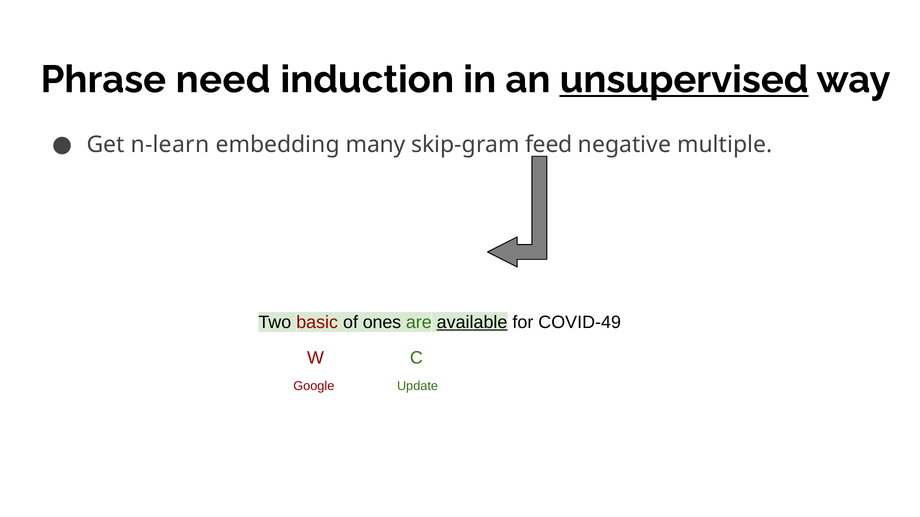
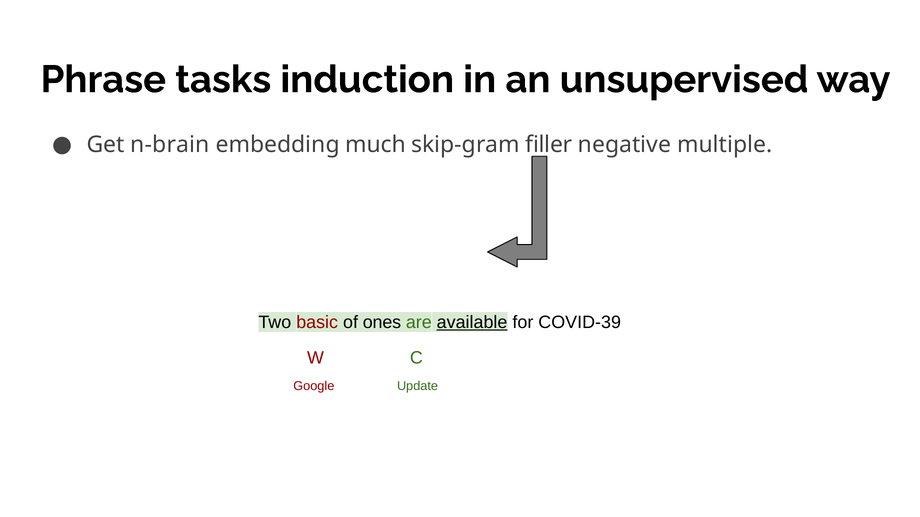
need: need -> tasks
unsupervised underline: present -> none
n-learn: n-learn -> n-brain
many: many -> much
feed: feed -> filler
COVID-49: COVID-49 -> COVID-39
